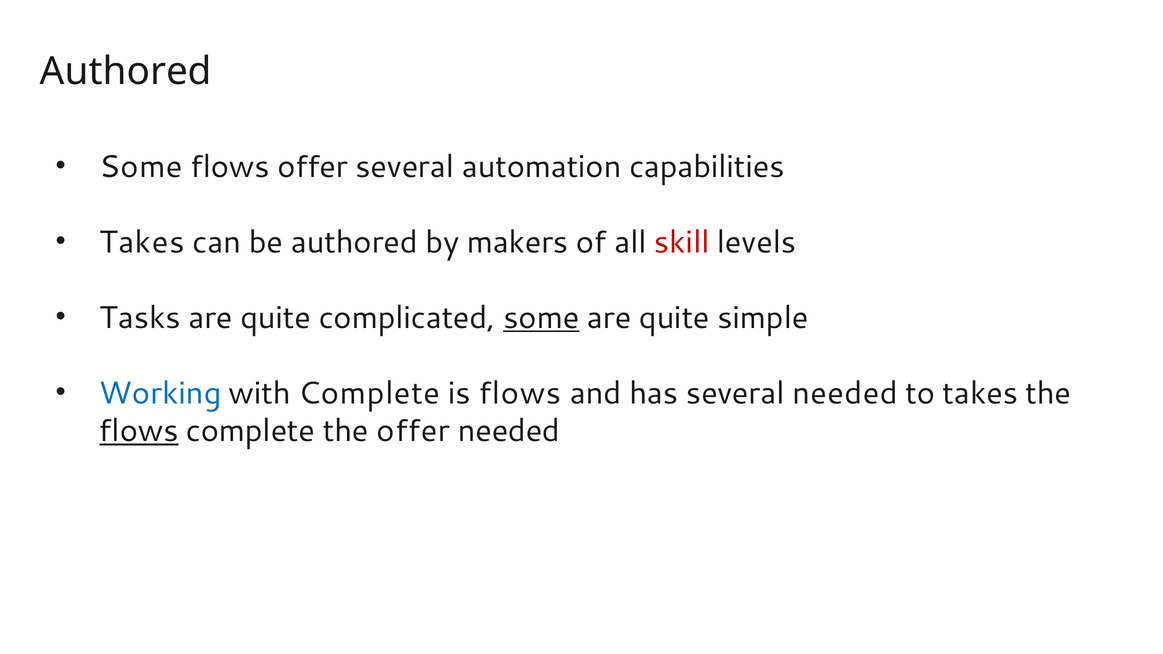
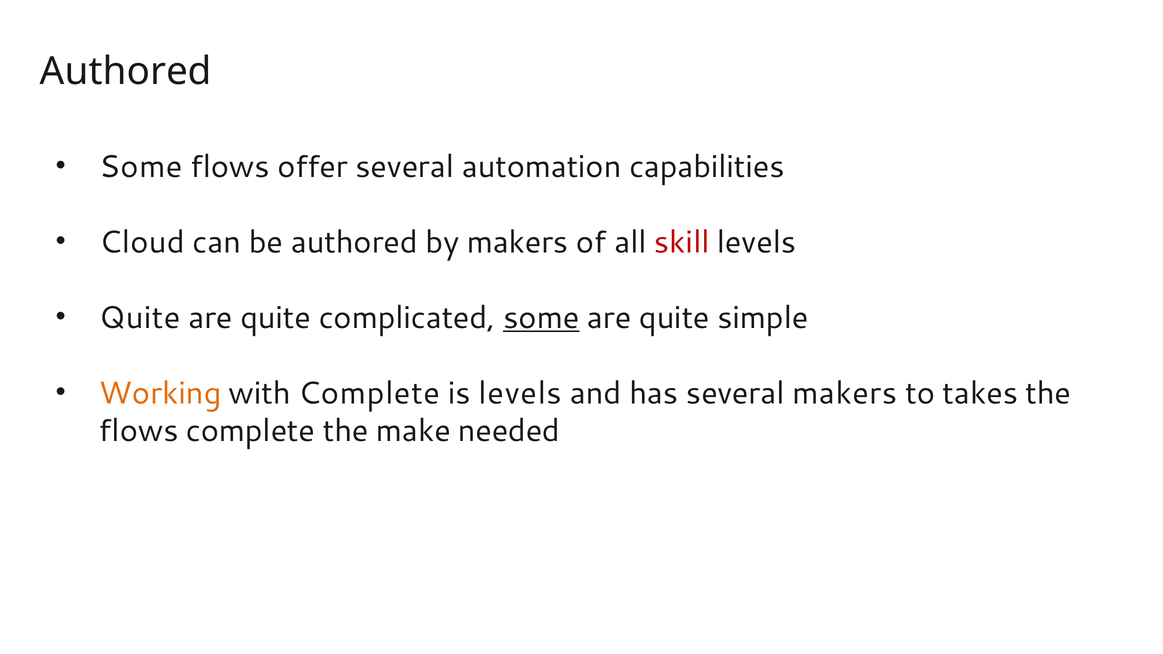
Takes at (142, 242): Takes -> Cloud
Tasks at (140, 318): Tasks -> Quite
Working colour: blue -> orange
is flows: flows -> levels
several needed: needed -> makers
flows at (139, 431) underline: present -> none
the offer: offer -> make
